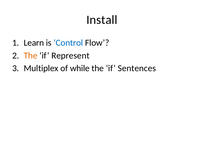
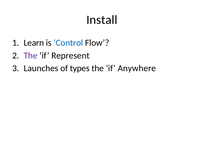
The at (31, 56) colour: orange -> purple
Multiplex: Multiplex -> Launches
while: while -> types
Sentences: Sentences -> Anywhere
